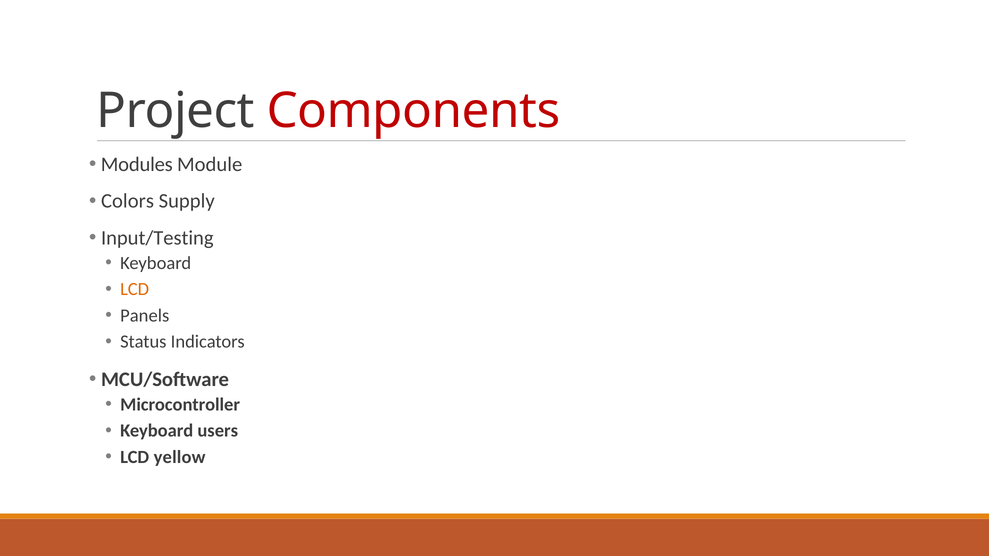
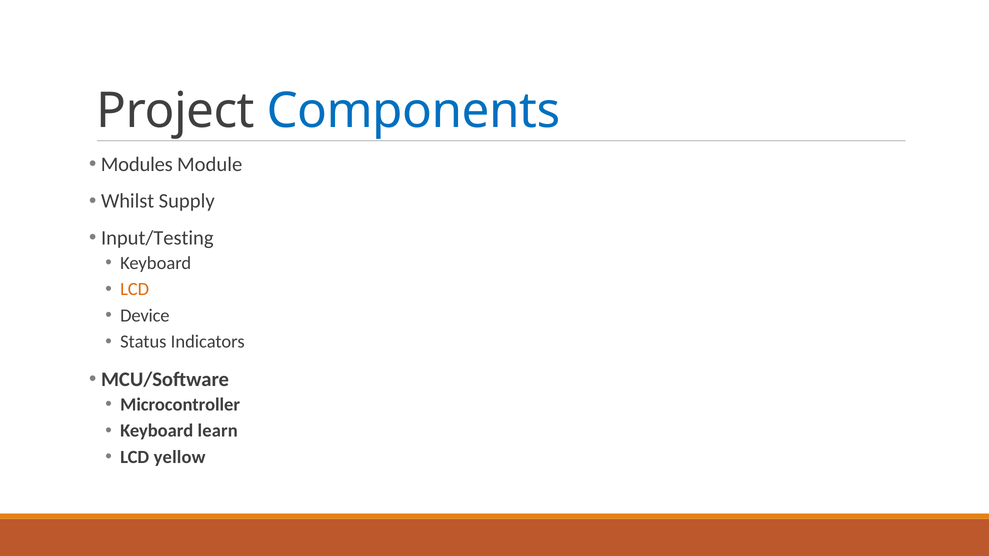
Components colour: red -> blue
Colors: Colors -> Whilst
Panels: Panels -> Device
users: users -> learn
